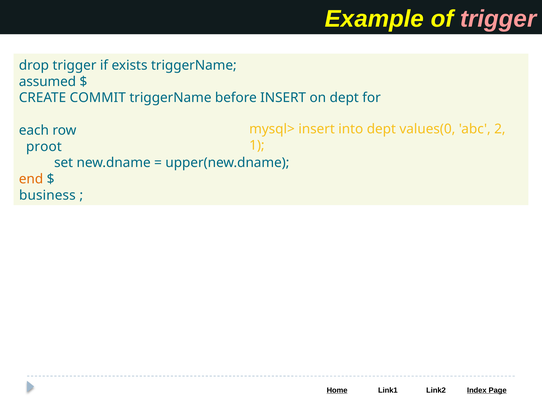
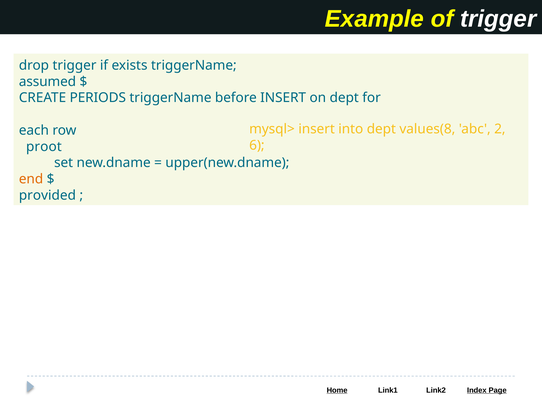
trigger at (498, 19) colour: pink -> white
COMMIT: COMMIT -> PERIODS
values(0: values(0 -> values(8
1: 1 -> 6
business: business -> provided
